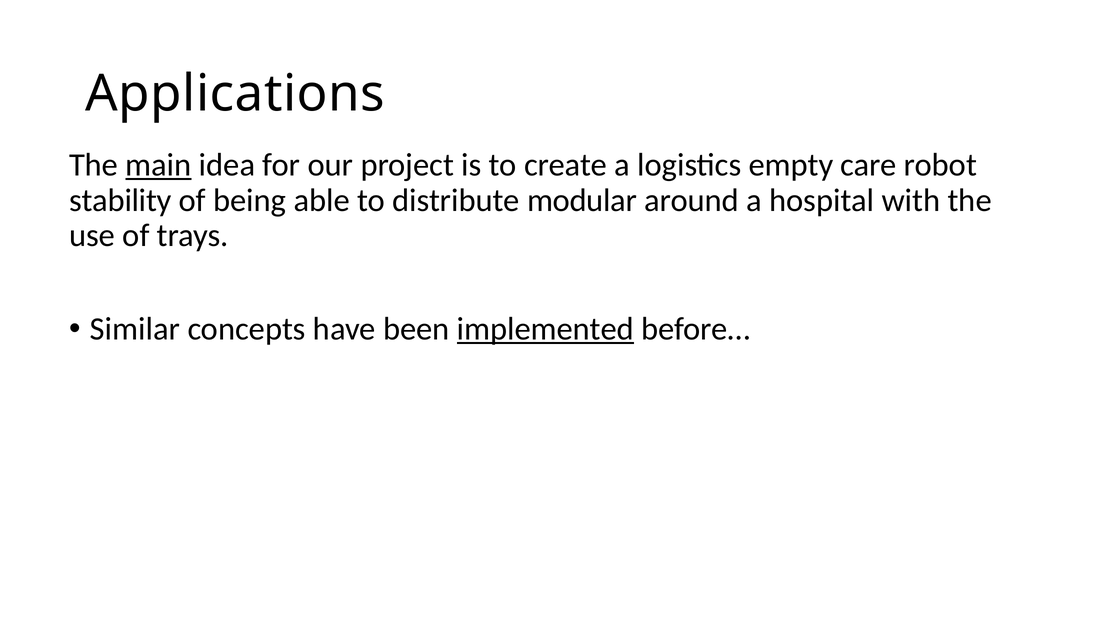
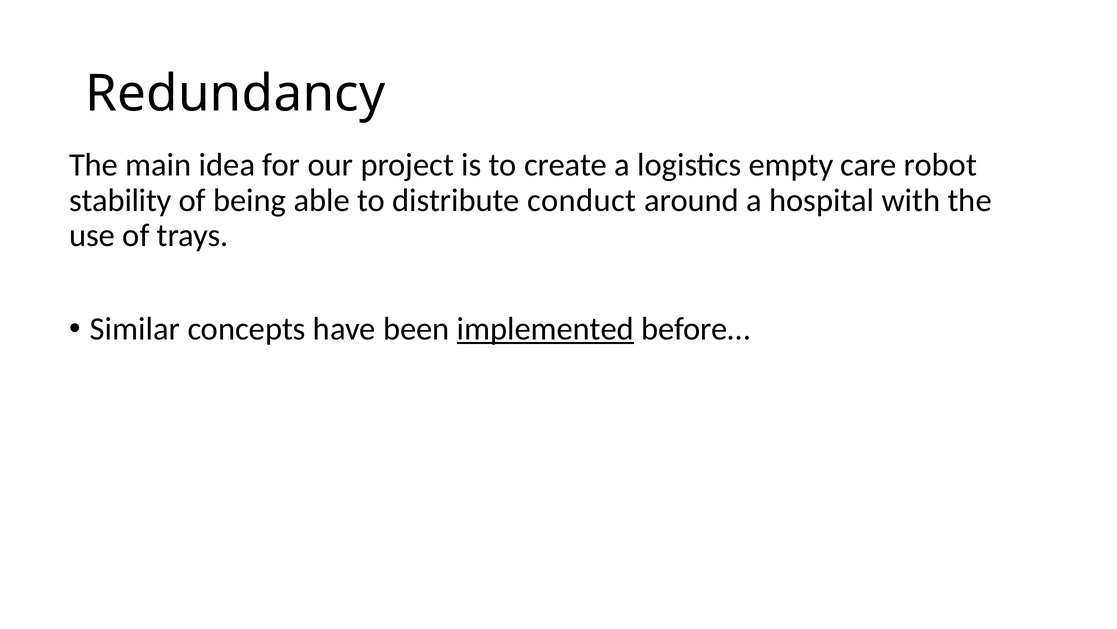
Applications: Applications -> Redundancy
main underline: present -> none
modular: modular -> conduct
